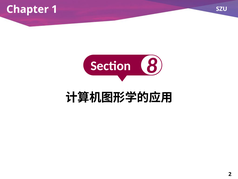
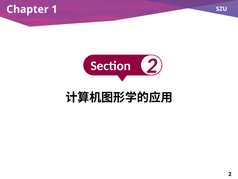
Section 8: 8 -> 2
